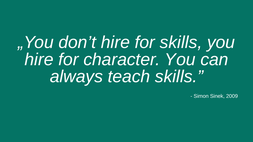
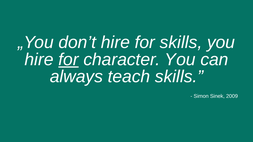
for at (68, 60) underline: none -> present
